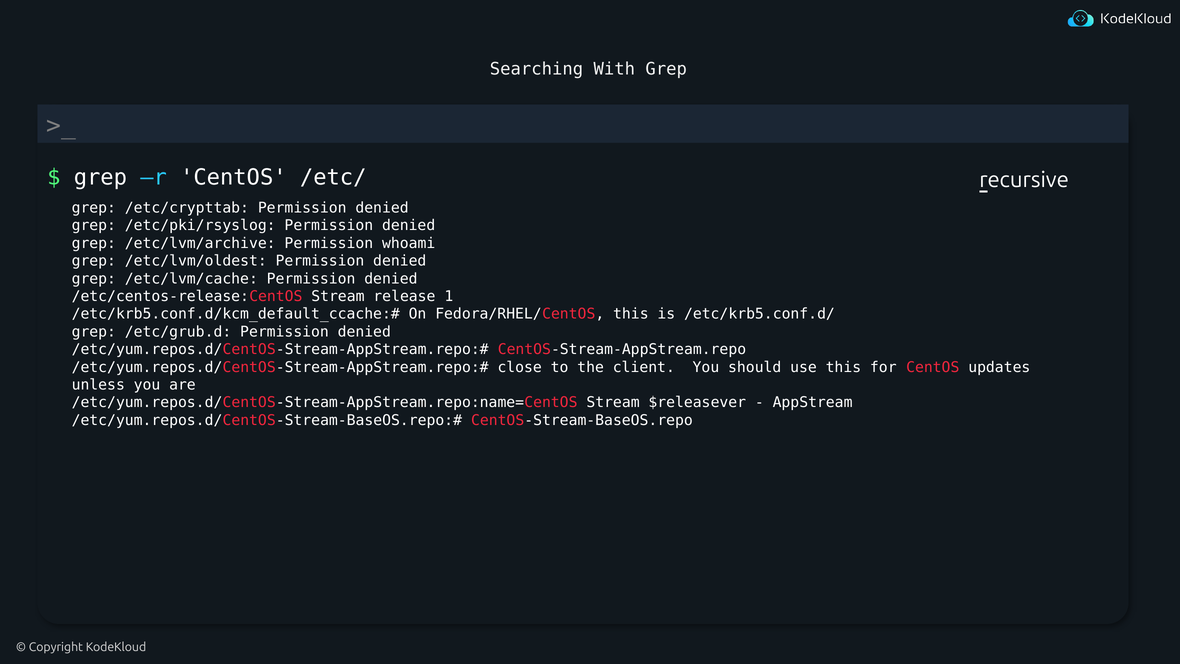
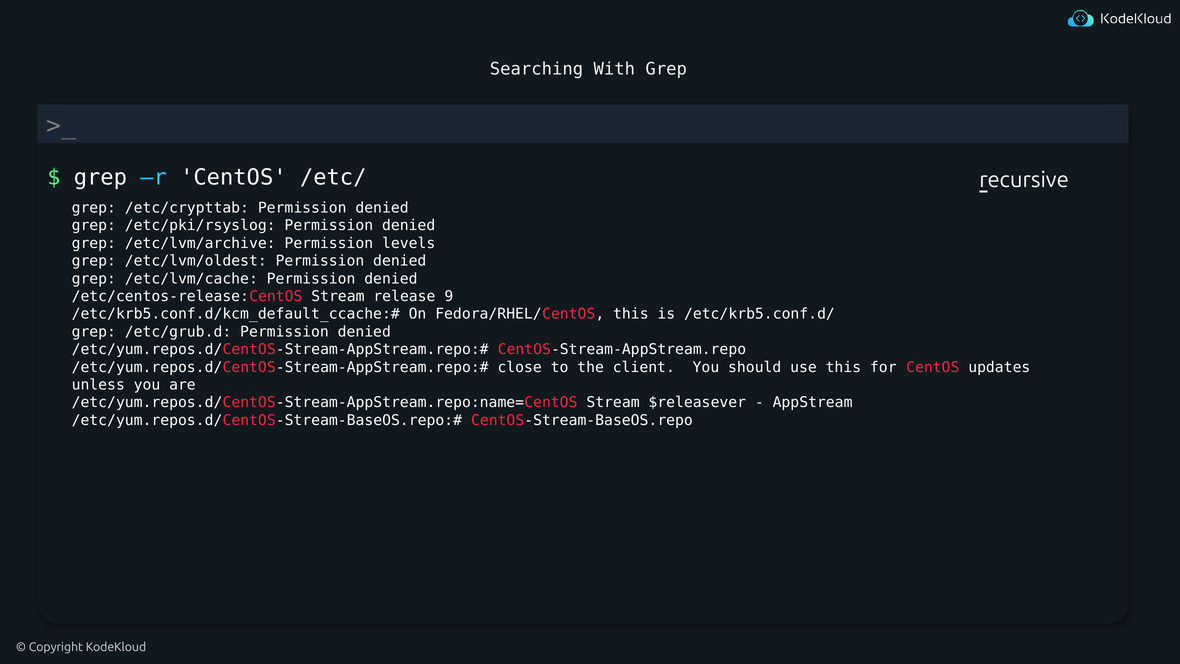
whoami: whoami -> levels
1: 1 -> 9
